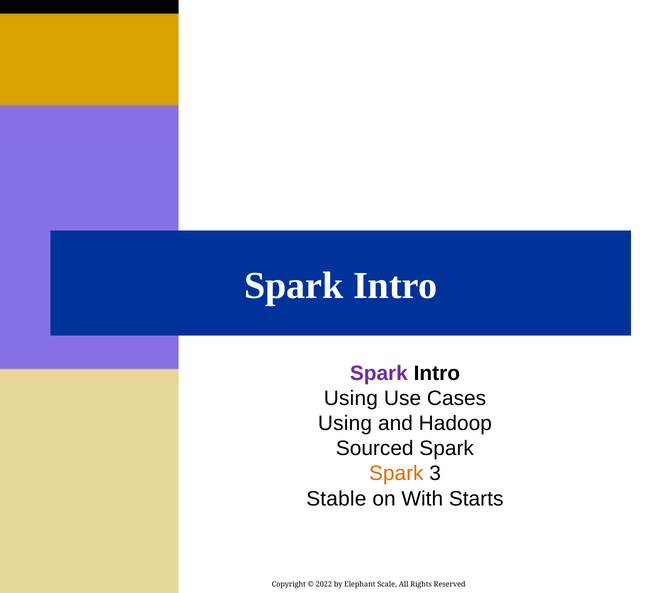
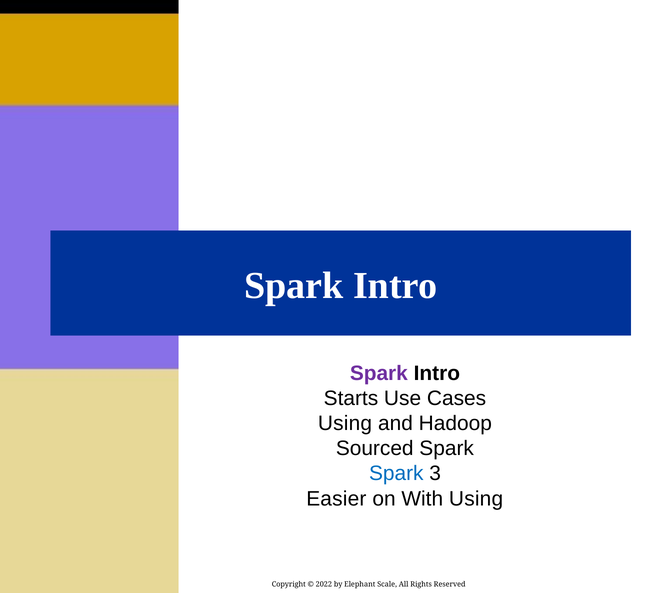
Using at (351, 399): Using -> Starts
Spark at (396, 474) colour: orange -> blue
Stable: Stable -> Easier
With Starts: Starts -> Using
